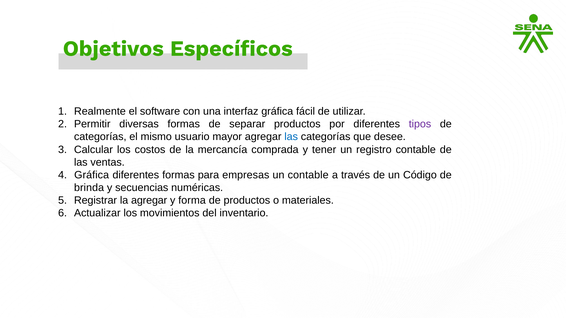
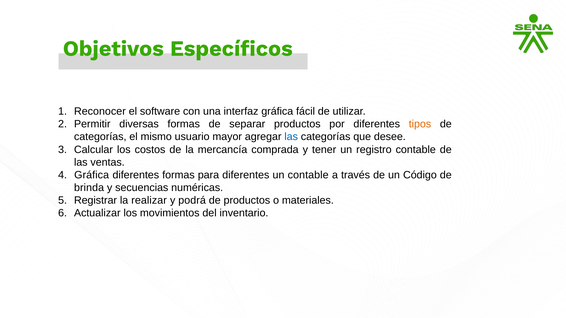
Realmente: Realmente -> Reconocer
tipos colour: purple -> orange
para empresas: empresas -> diferentes
la agregar: agregar -> realizar
forma: forma -> podrá
